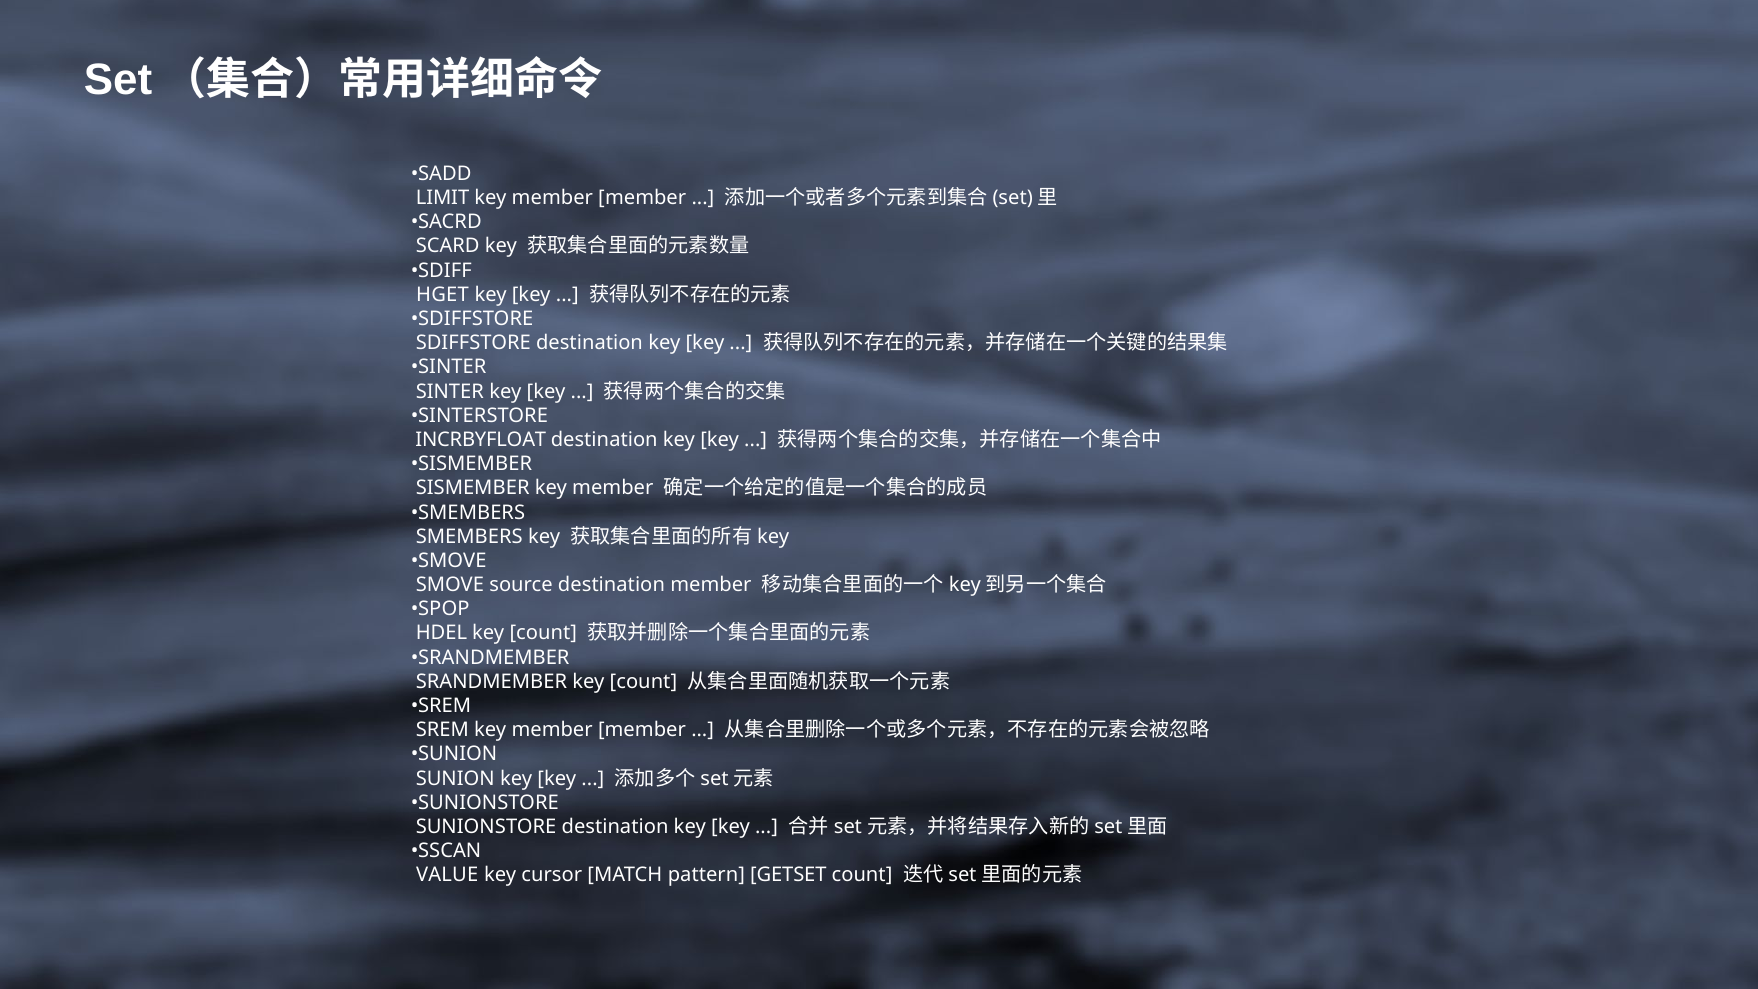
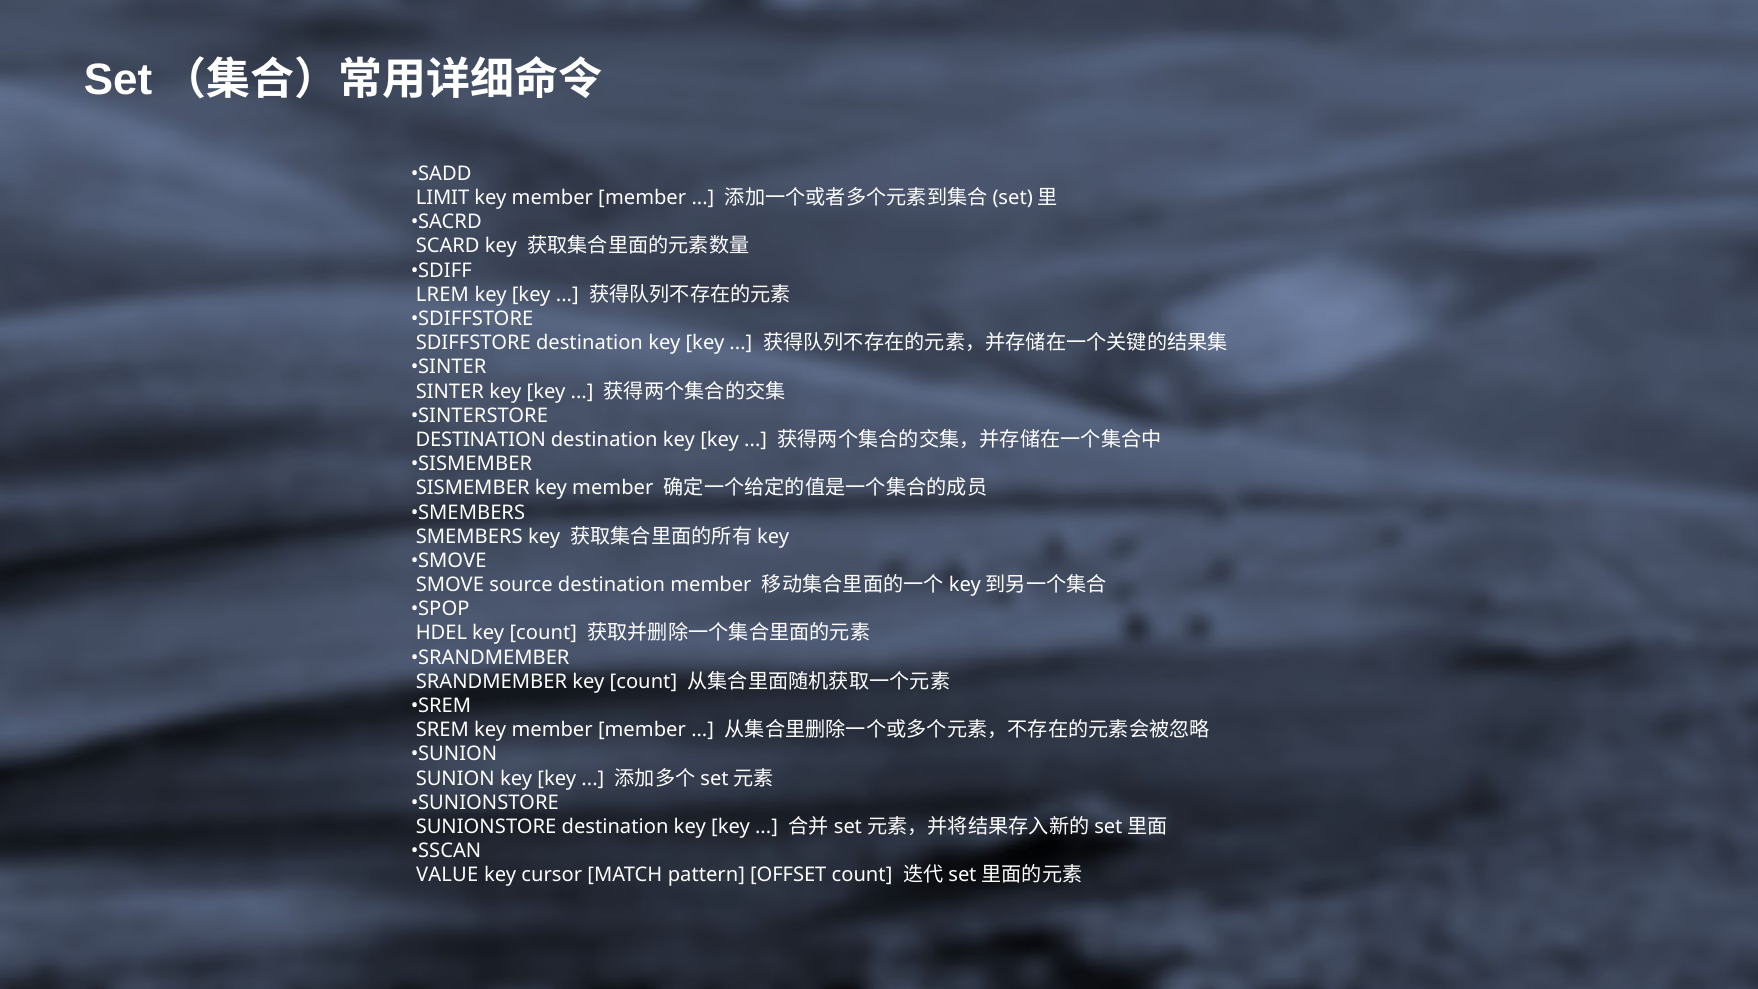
HGET: HGET -> LREM
INCRBYFLOAT at (481, 440): INCRBYFLOAT -> DESTINATION
GETSET: GETSET -> OFFSET
